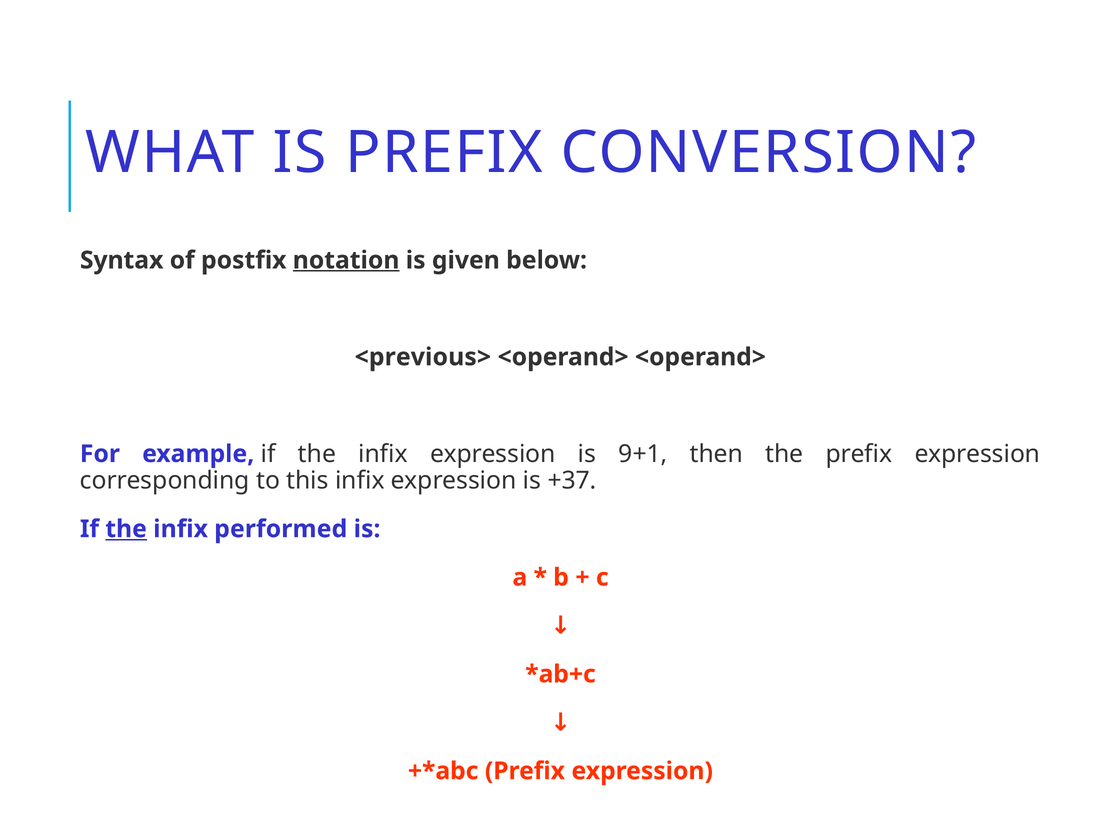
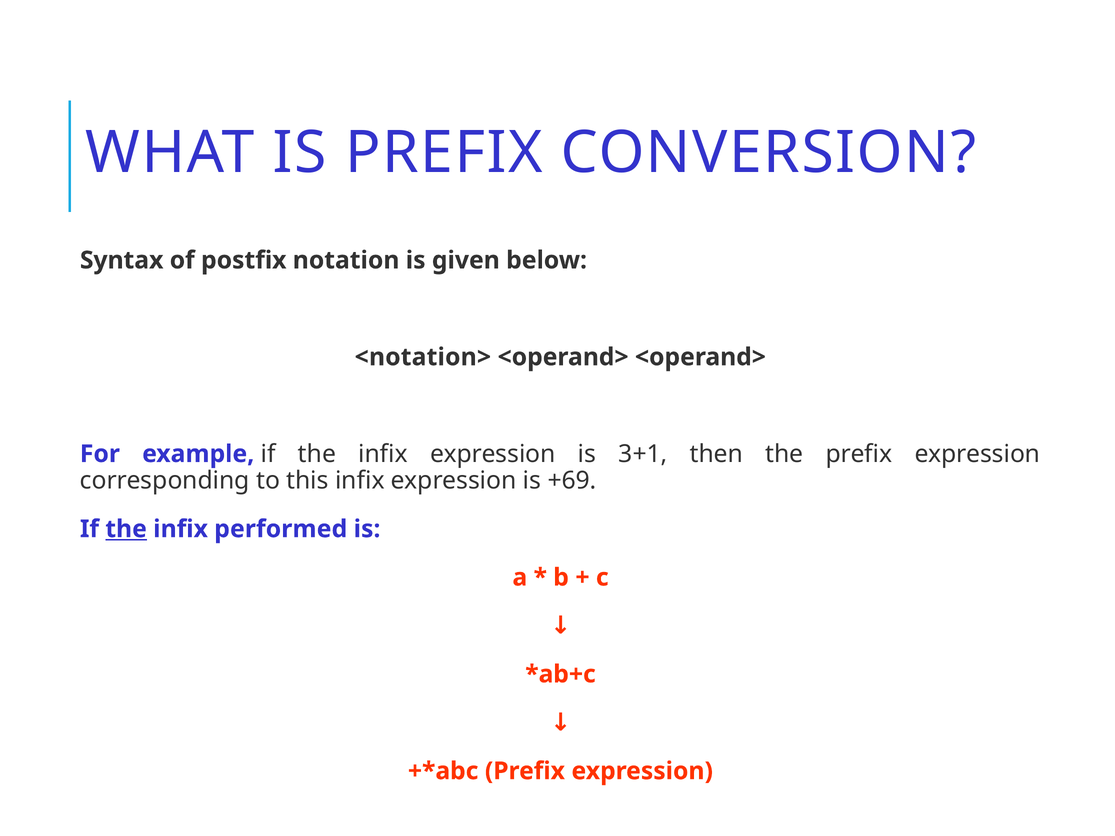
notation underline: present -> none
<previous>: <previous> -> <notation>
9+1: 9+1 -> 3+1
+37: +37 -> +69
